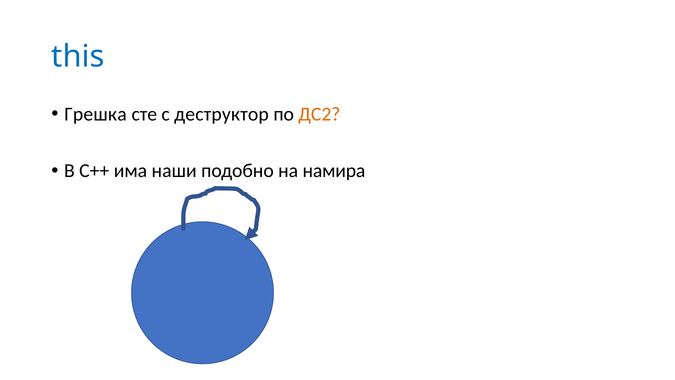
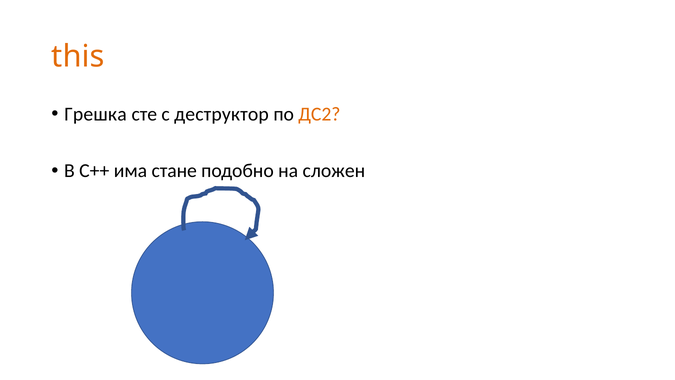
this colour: blue -> orange
наши: наши -> стане
намира: намира -> сложен
